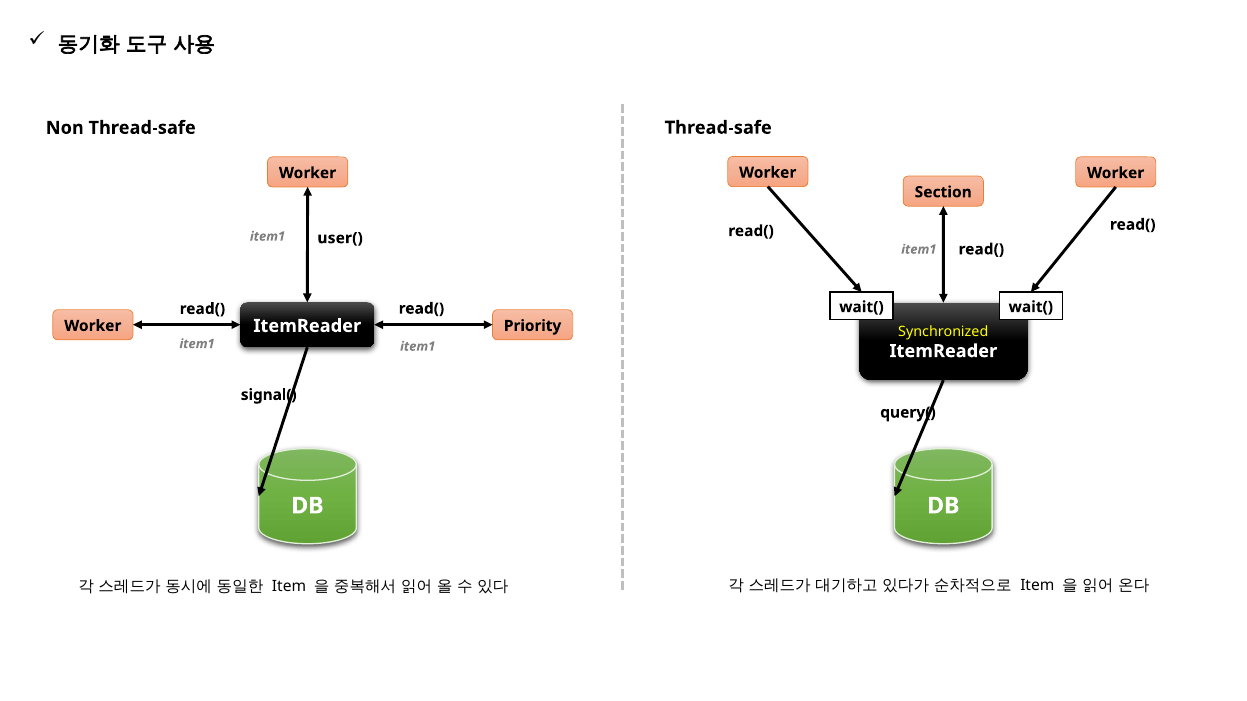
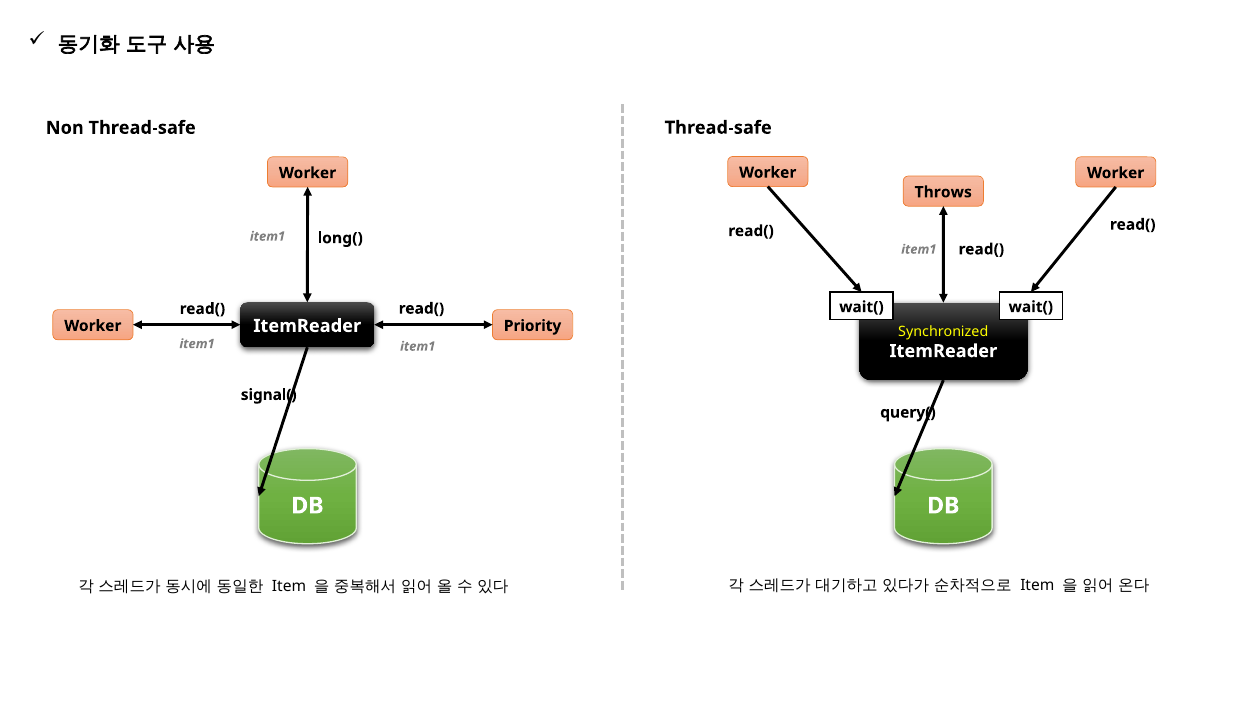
Section: Section -> Throws
user(: user( -> long(
